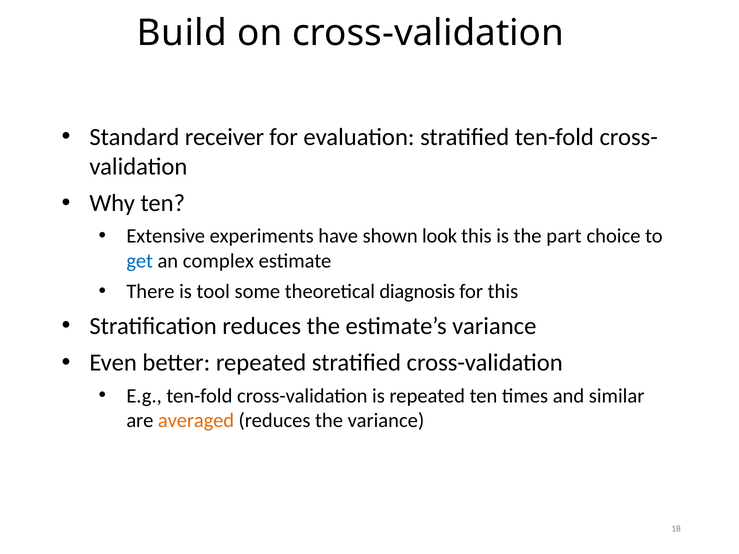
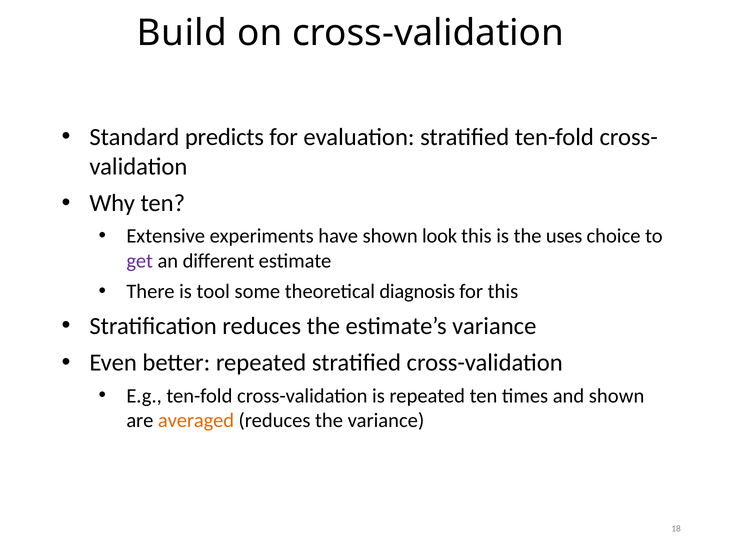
receiver: receiver -> predicts
part: part -> uses
get colour: blue -> purple
complex: complex -> different
and similar: similar -> shown
